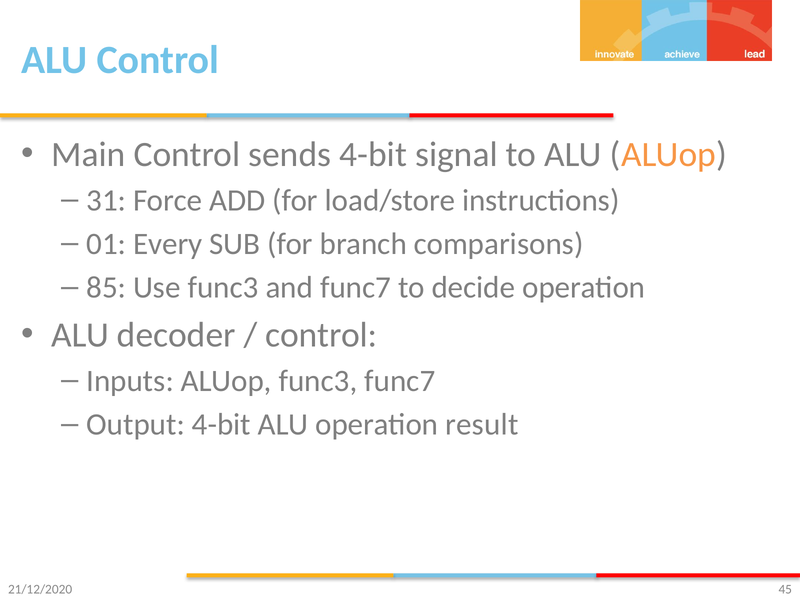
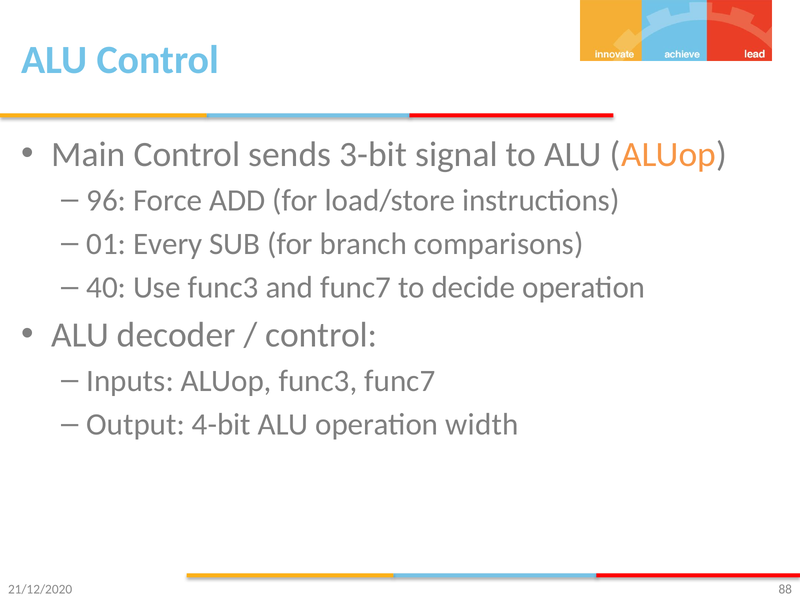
sends 4-bit: 4-bit -> 3-bit
31: 31 -> 96
85: 85 -> 40
result: result -> width
45: 45 -> 88
